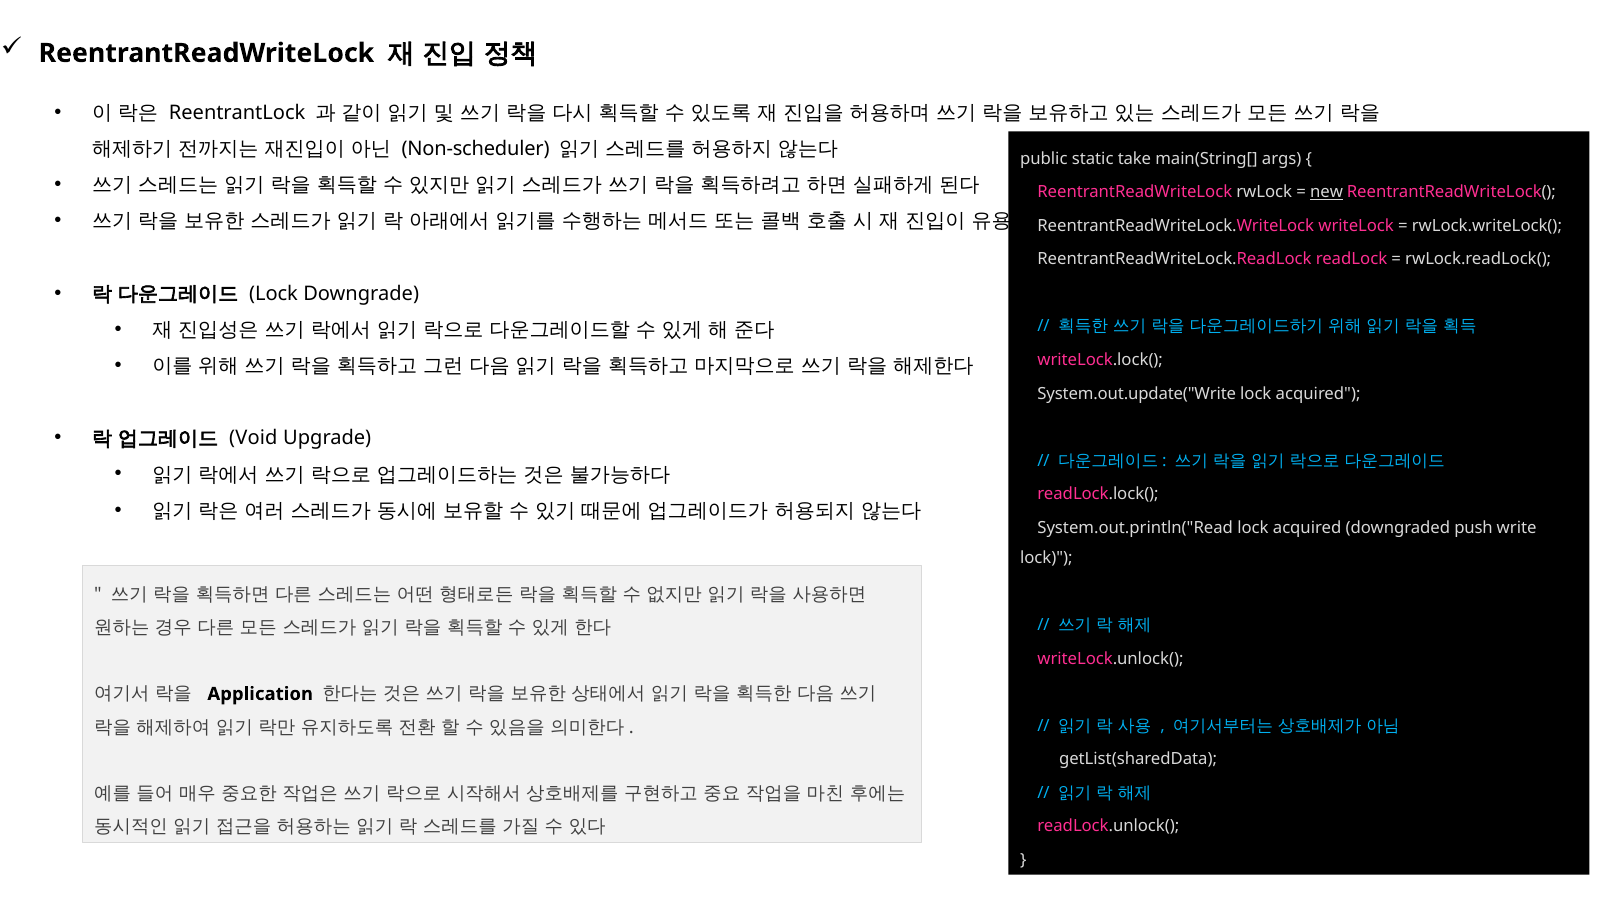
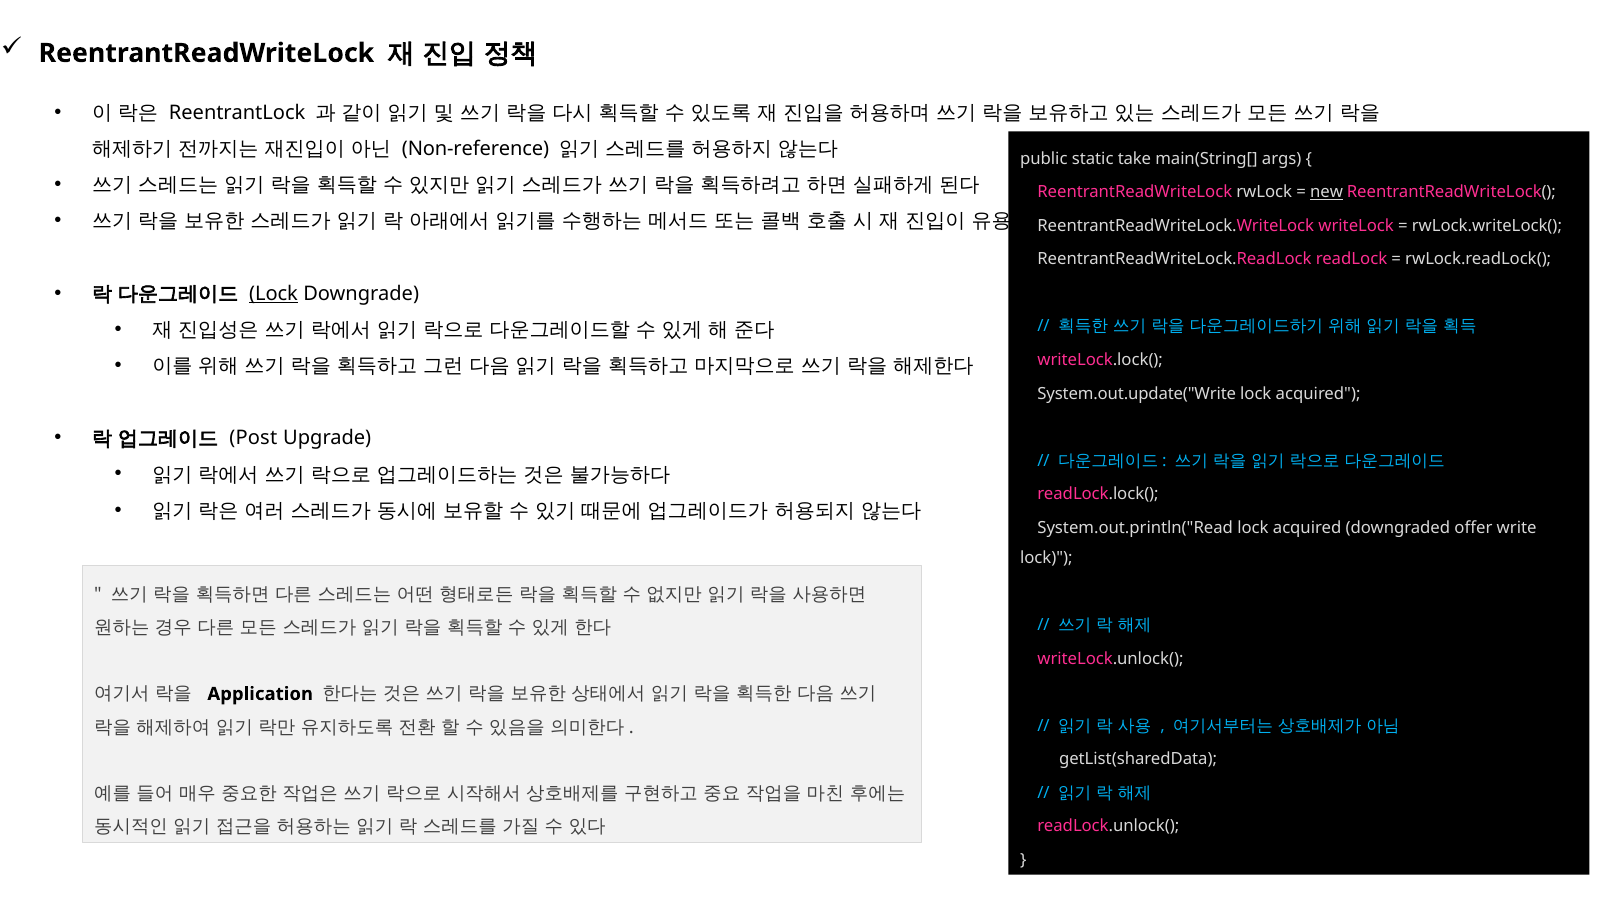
Non-scheduler: Non-scheduler -> Non-reference
Lock at (274, 294) underline: none -> present
Void: Void -> Post
push: push -> offer
